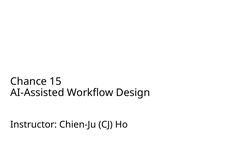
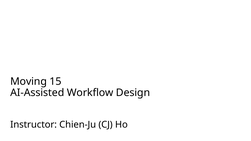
Chance: Chance -> Moving
